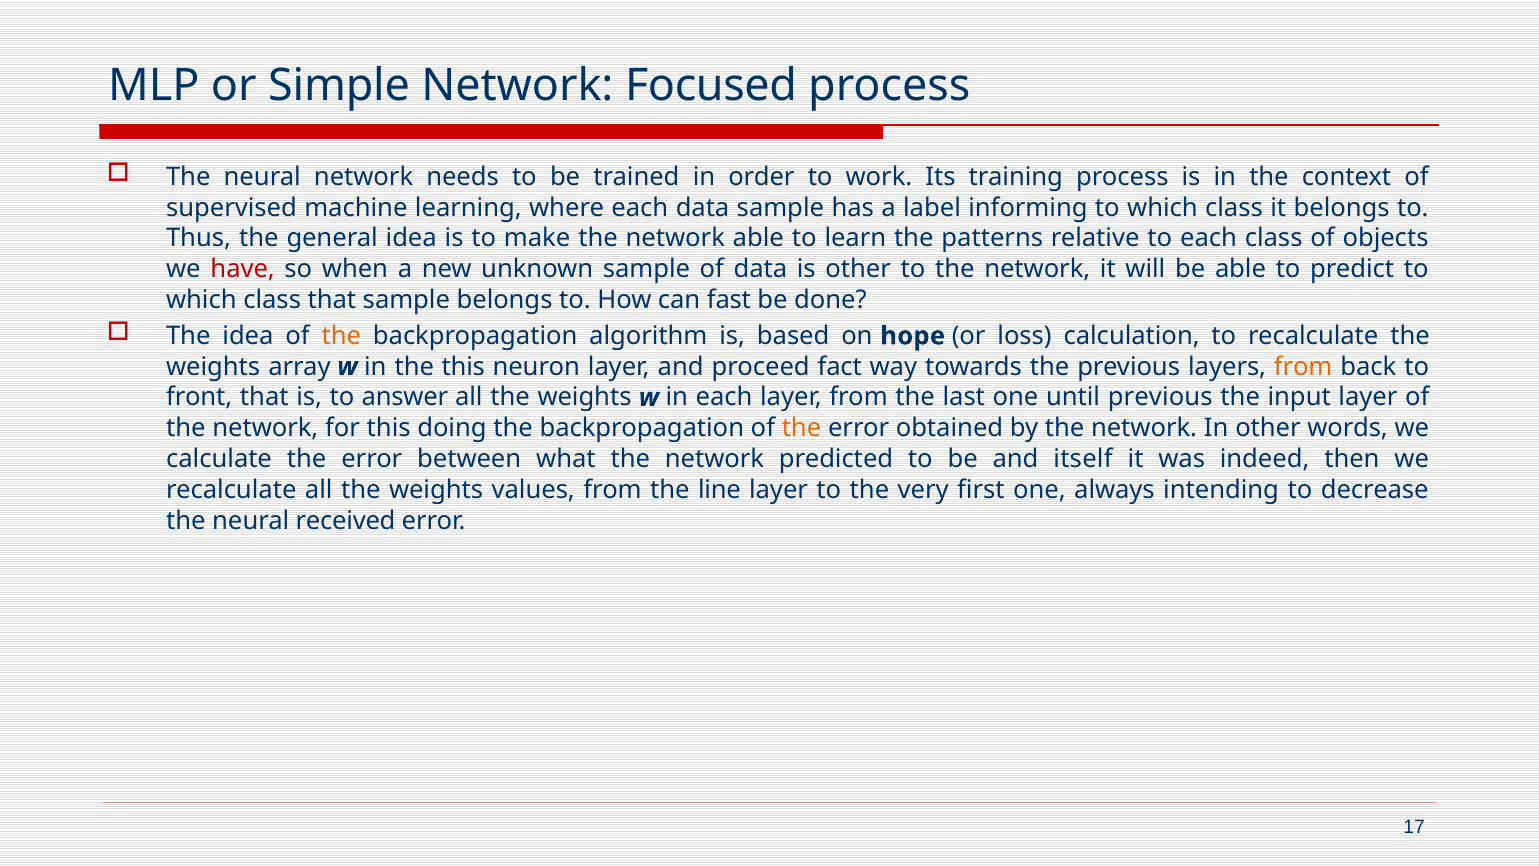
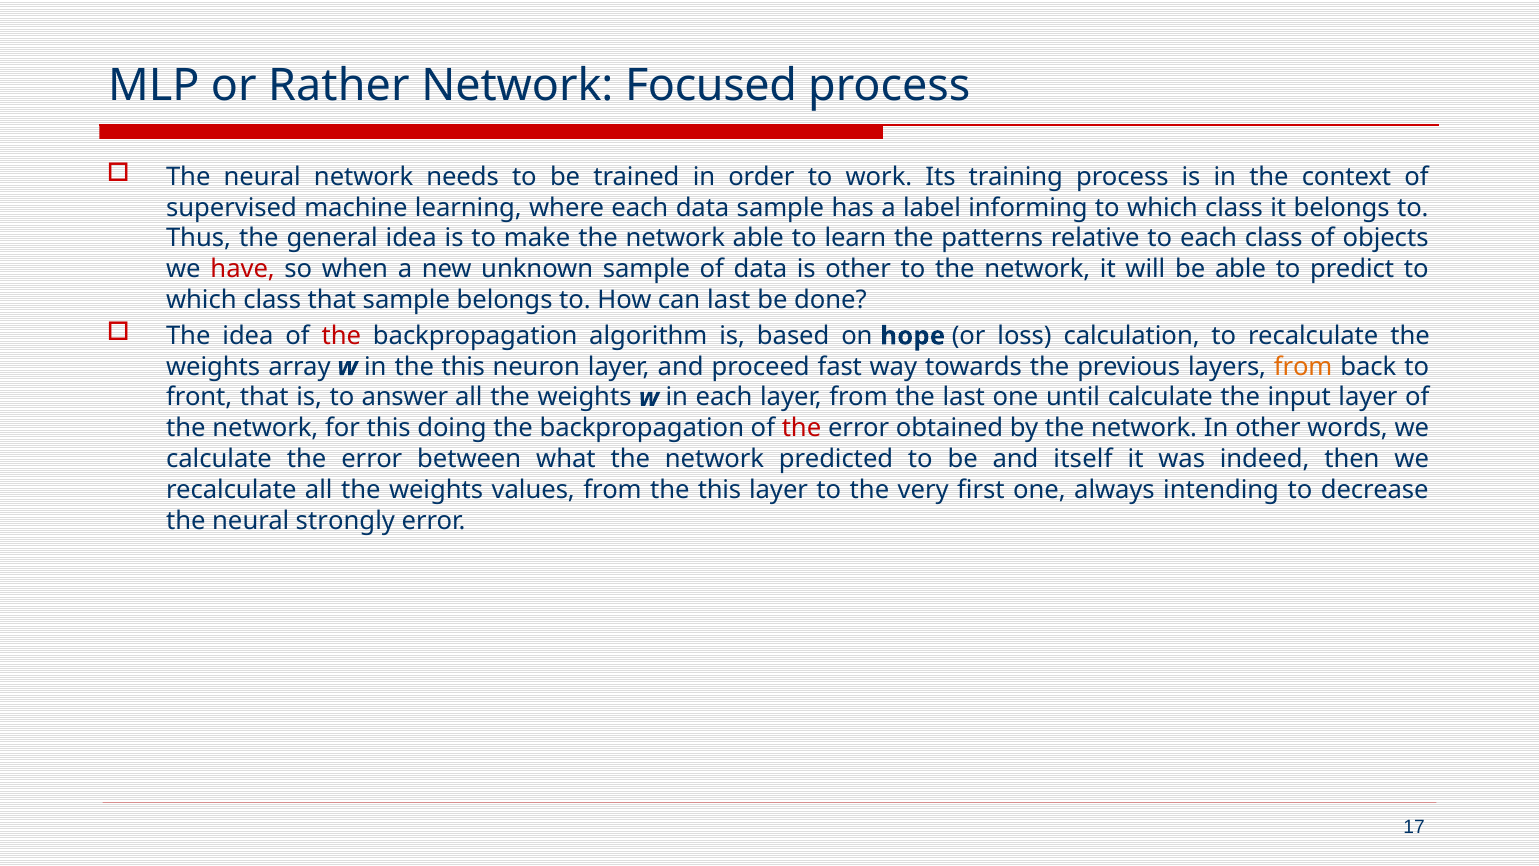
Simple: Simple -> Rather
can fast: fast -> last
the at (341, 336) colour: orange -> red
fact: fact -> fast
until previous: previous -> calculate
the at (802, 428) colour: orange -> red
from the line: line -> this
received: received -> strongly
